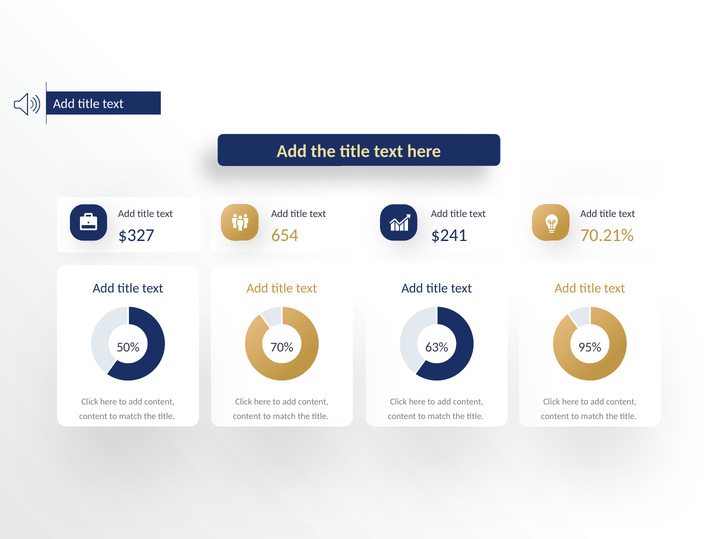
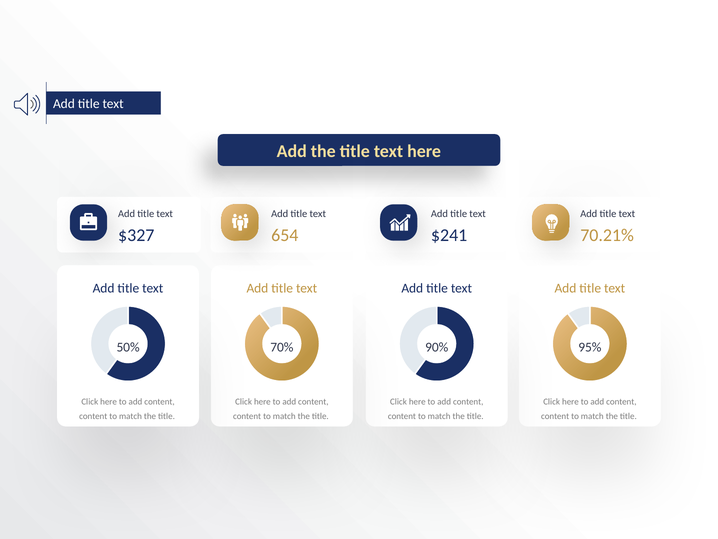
63%: 63% -> 90%
